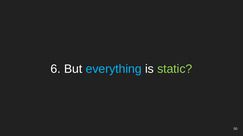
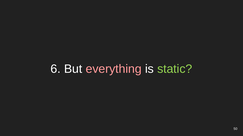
everything colour: light blue -> pink
